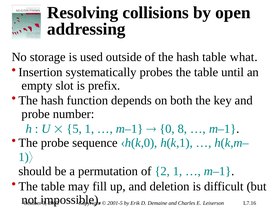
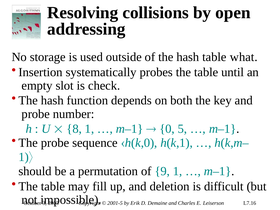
prefix: prefix -> check
5: 5 -> 8
8: 8 -> 5
2: 2 -> 9
